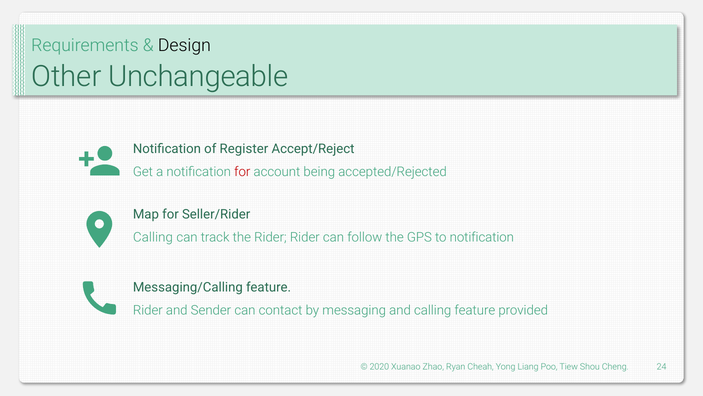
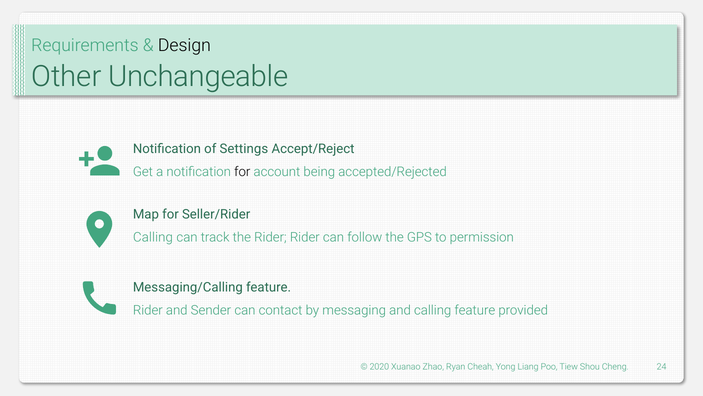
Register: Register -> Settings
for at (242, 172) colour: red -> black
to notification: notification -> permission
